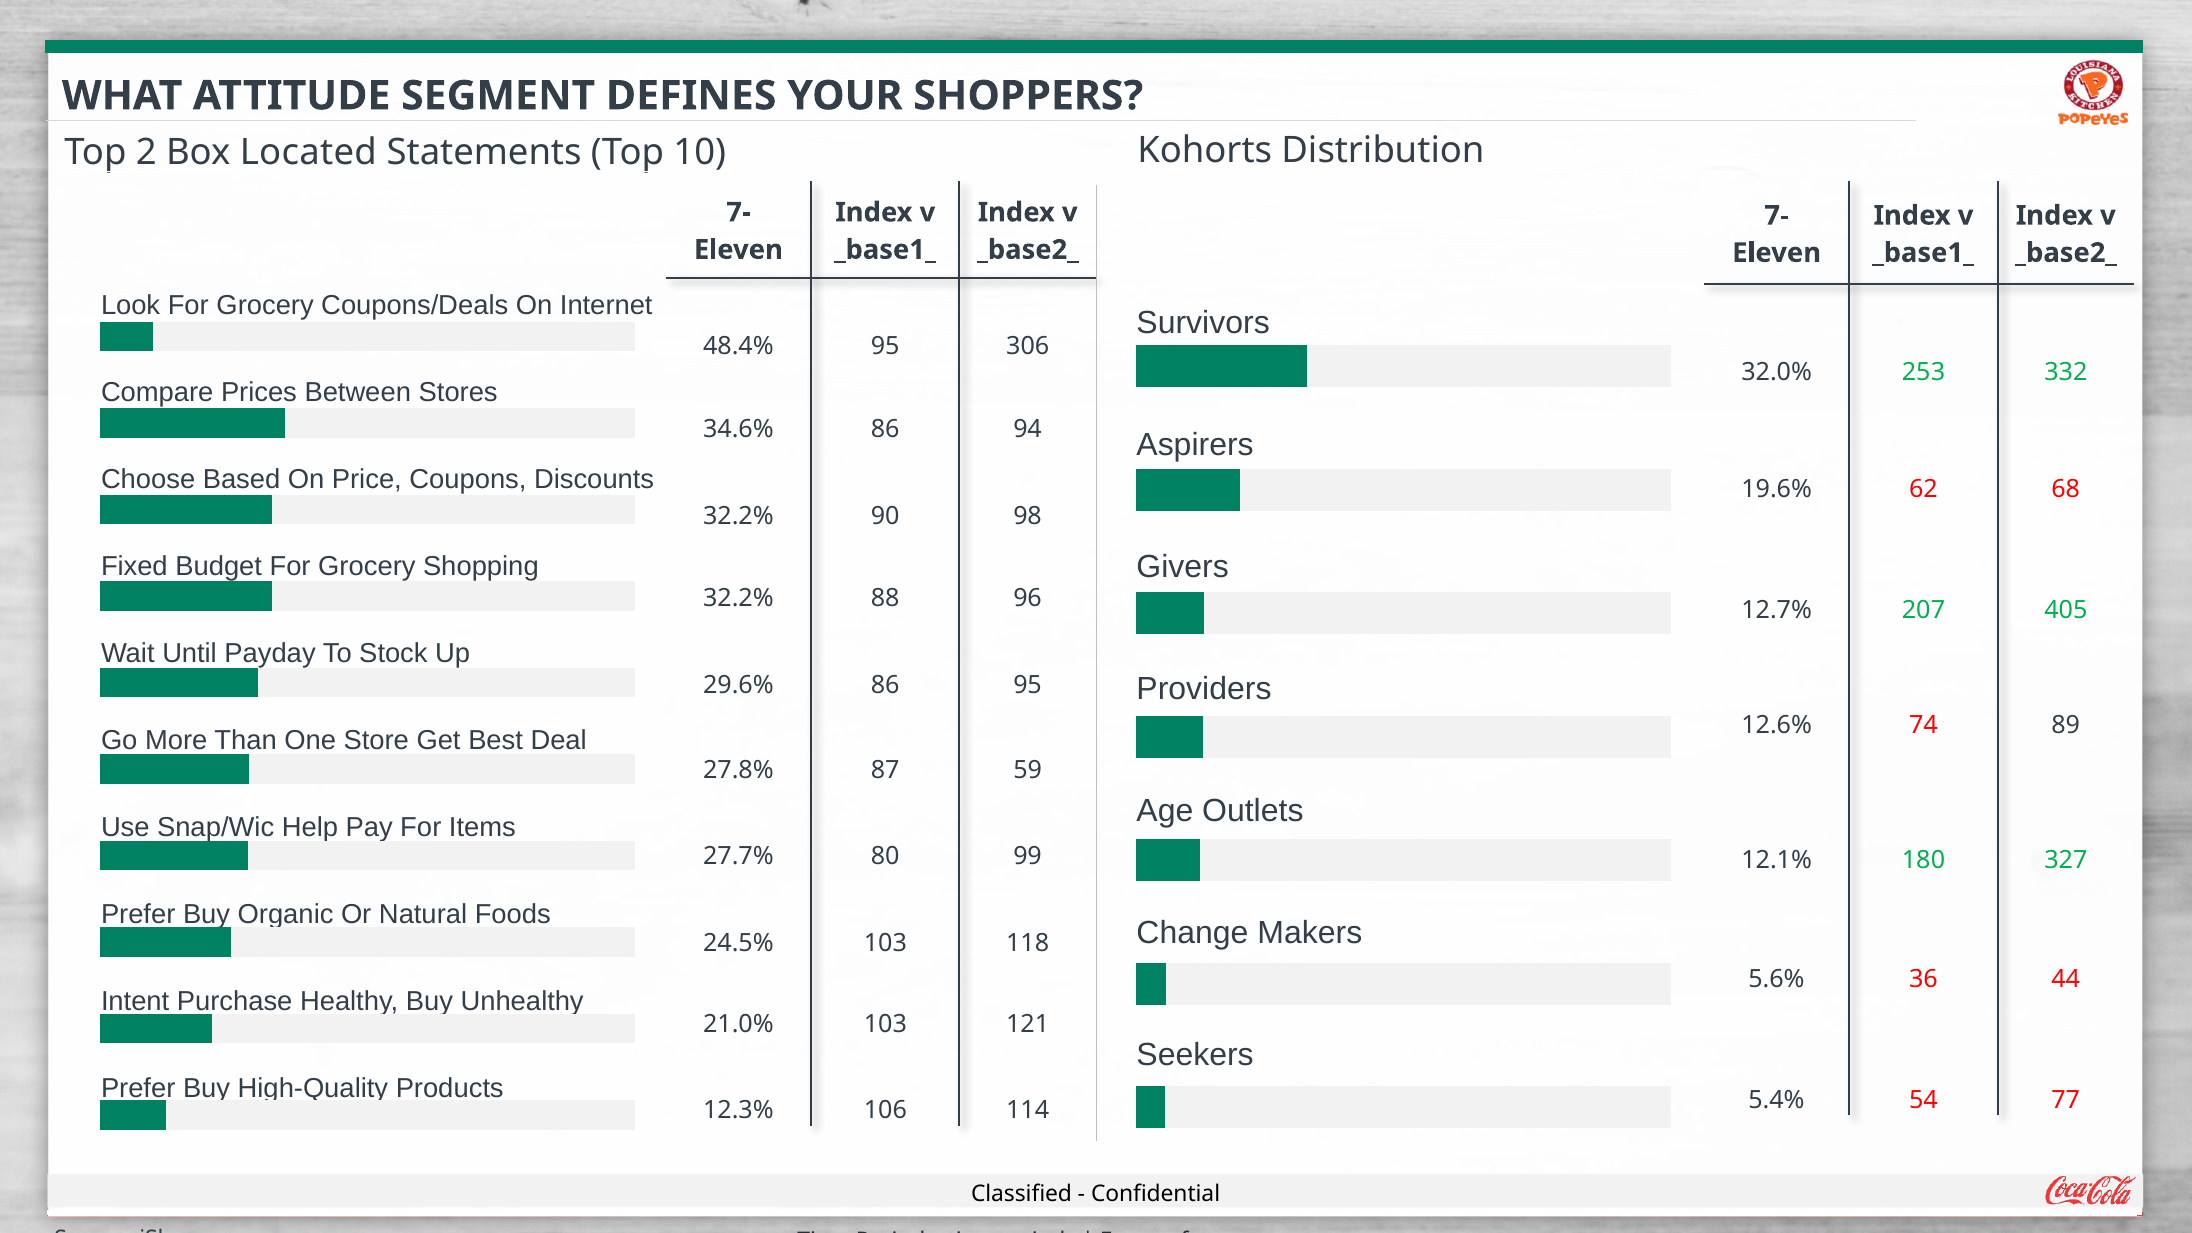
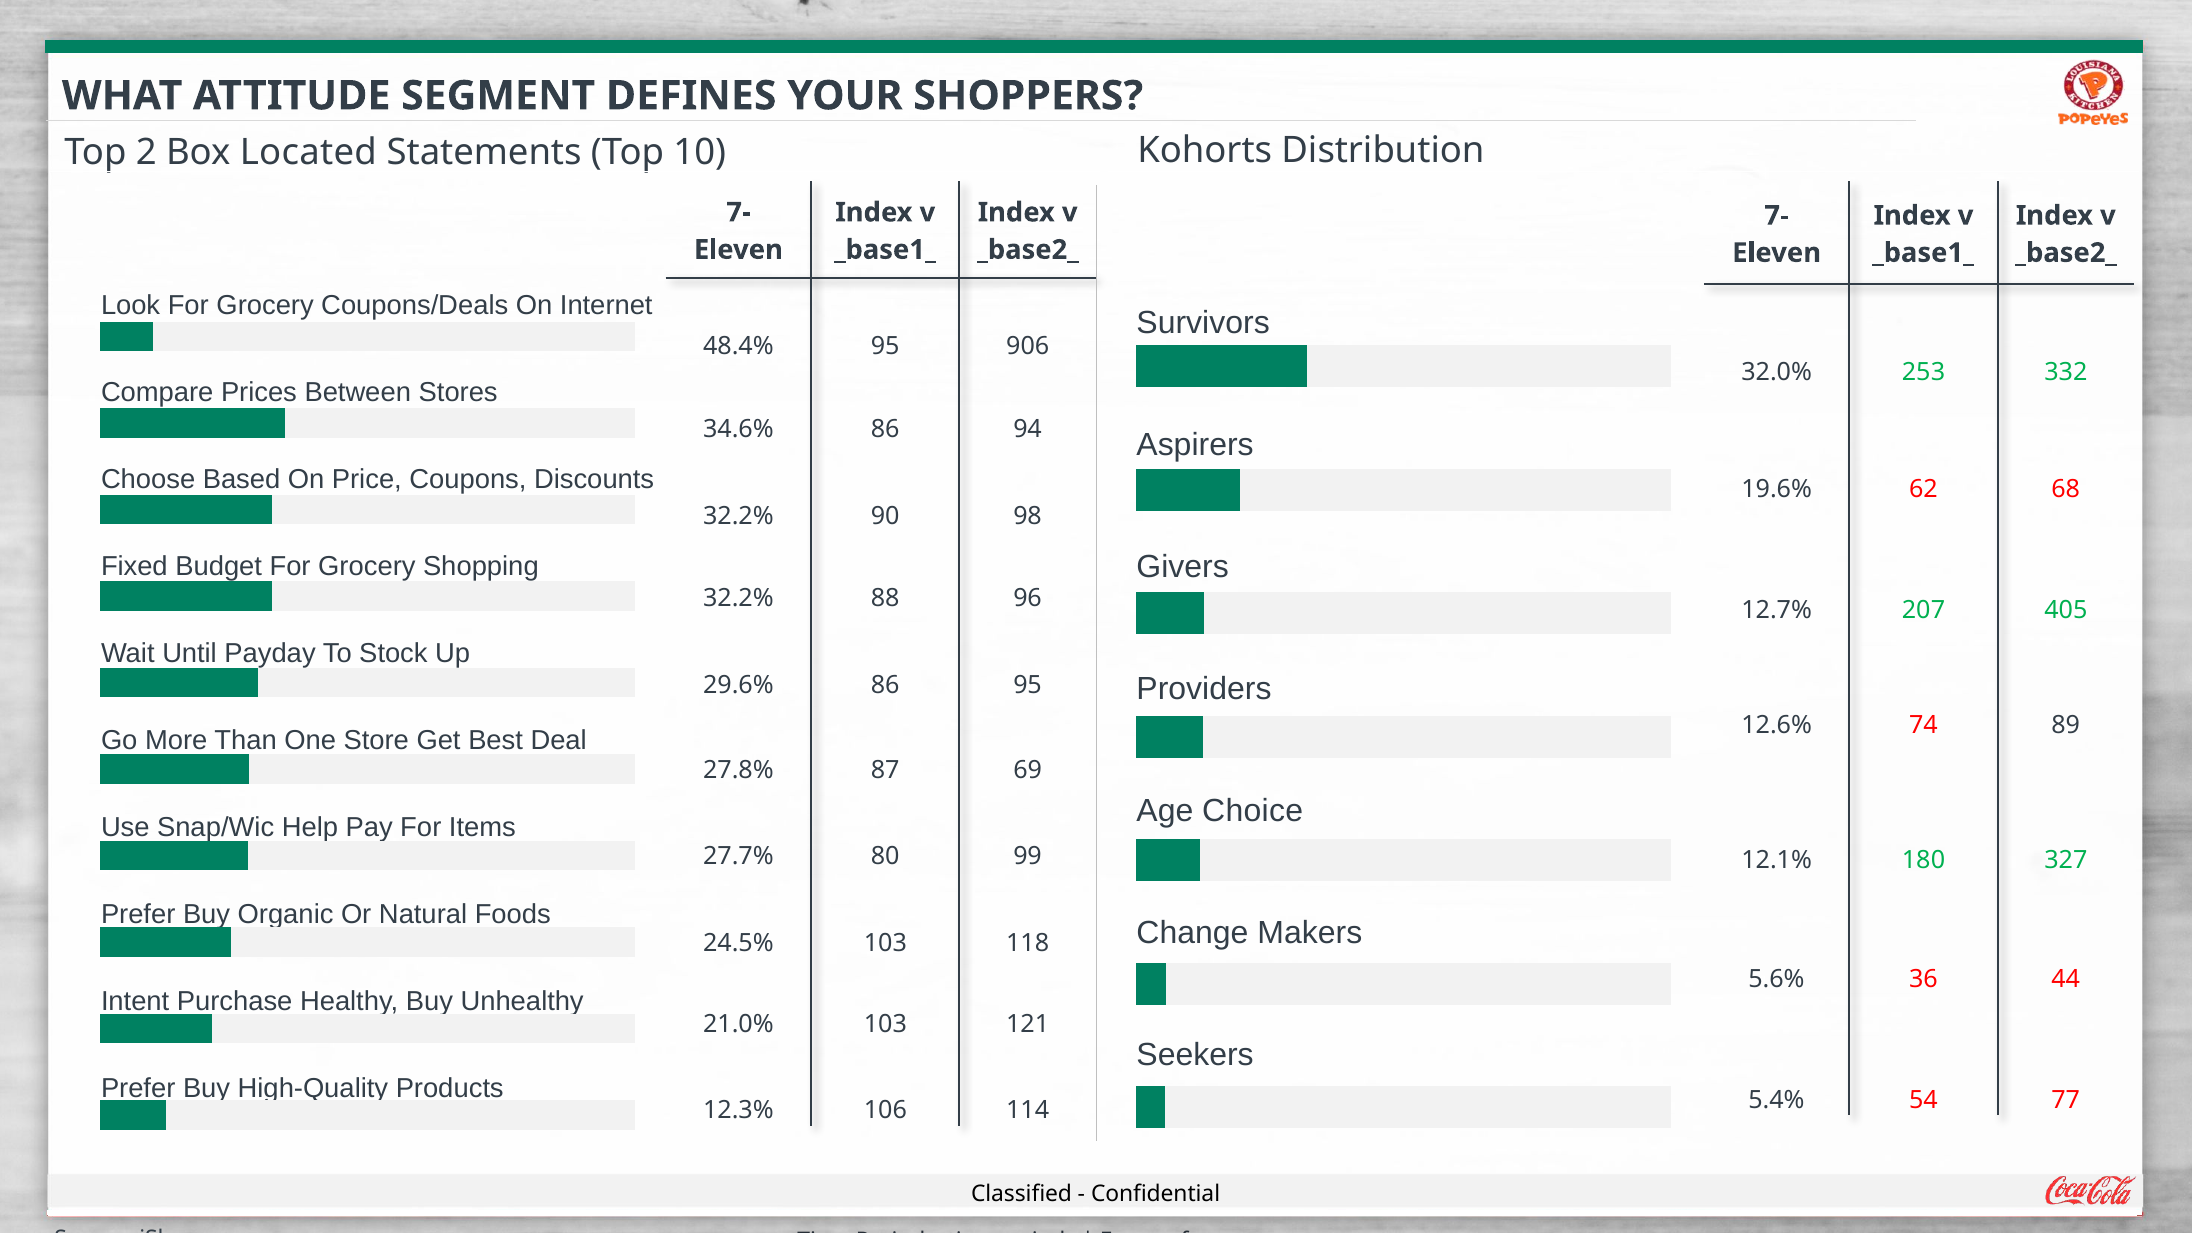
306: 306 -> 906
59: 59 -> 69
Outlets: Outlets -> Choice
